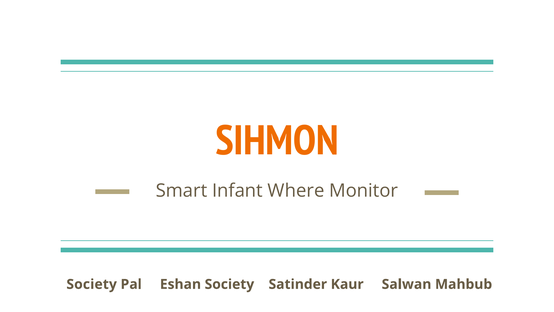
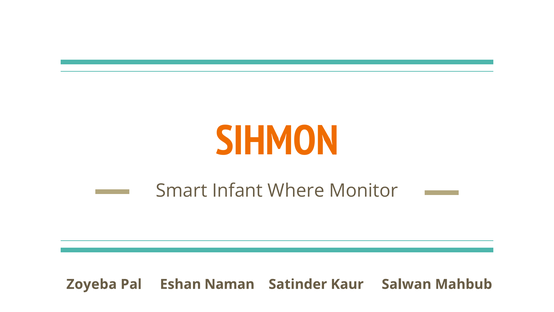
Society at (92, 284): Society -> Zoyeba
Eshan Society: Society -> Naman
